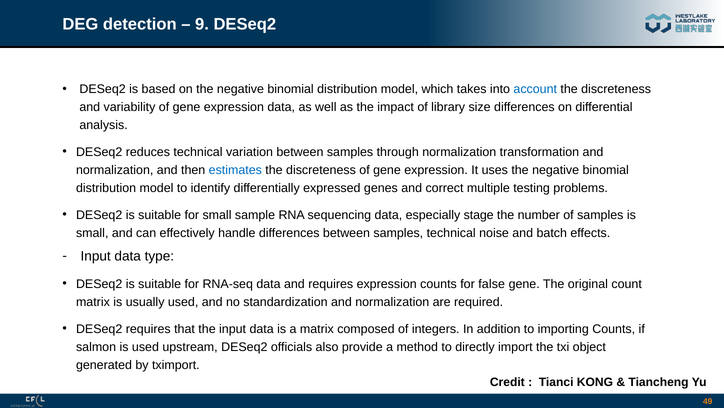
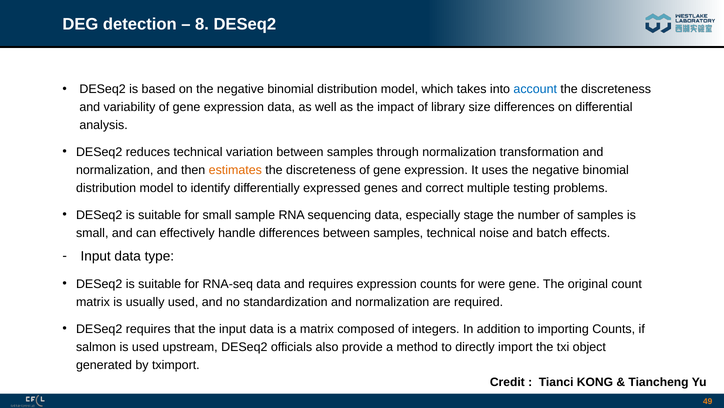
9: 9 -> 8
estimates colour: blue -> orange
false: false -> were
